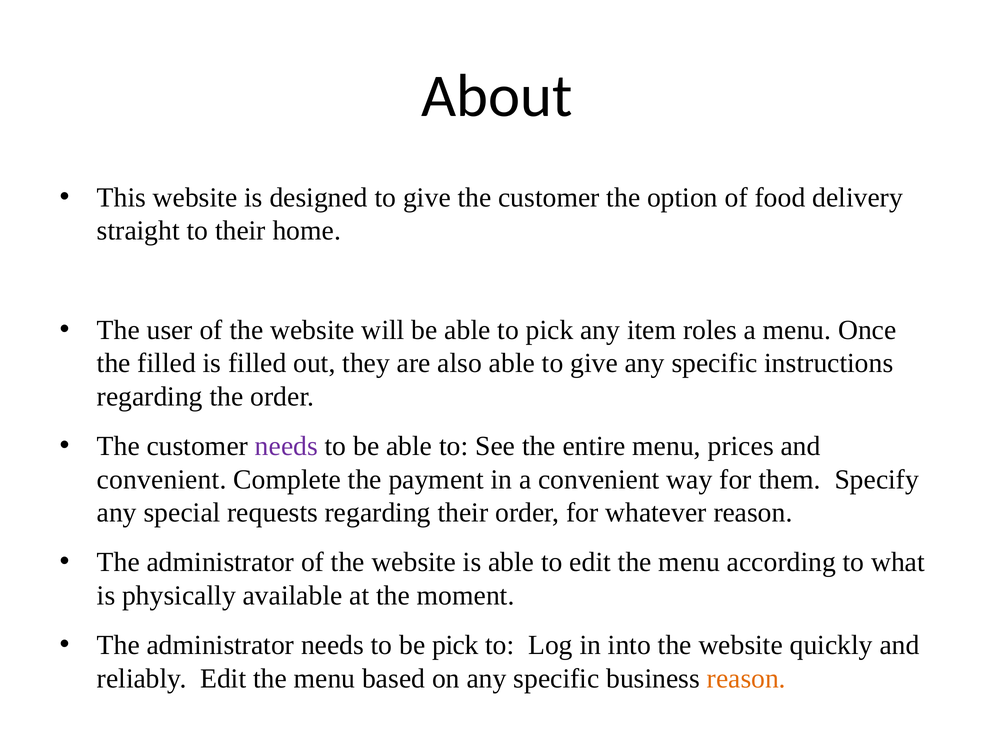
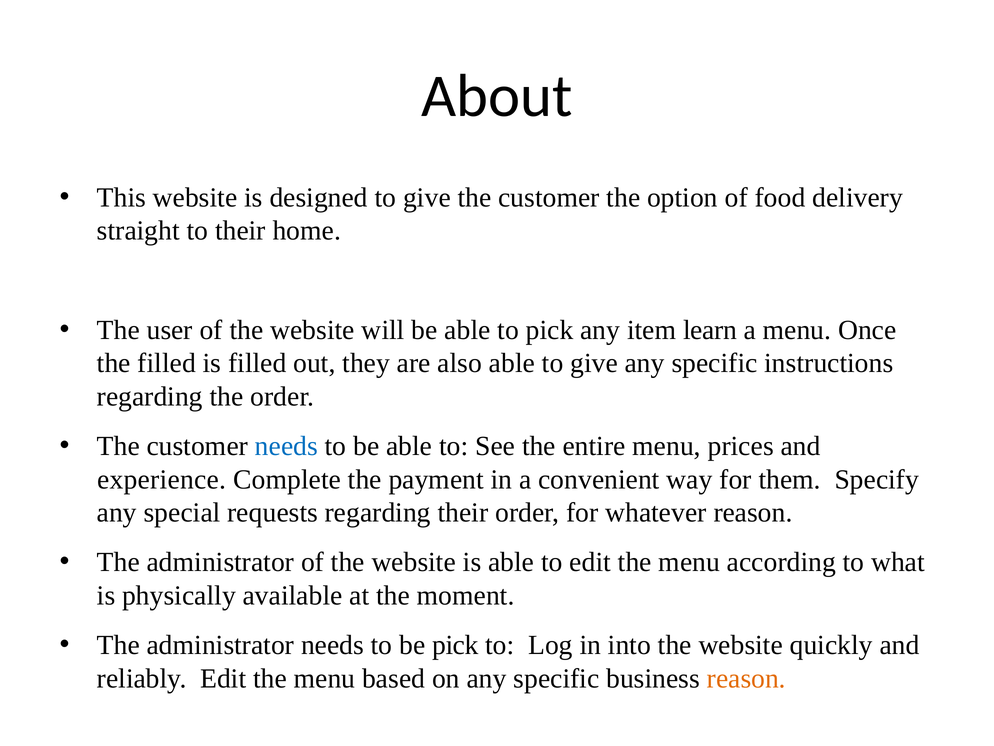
roles: roles -> learn
needs at (286, 446) colour: purple -> blue
convenient at (162, 479): convenient -> experience
